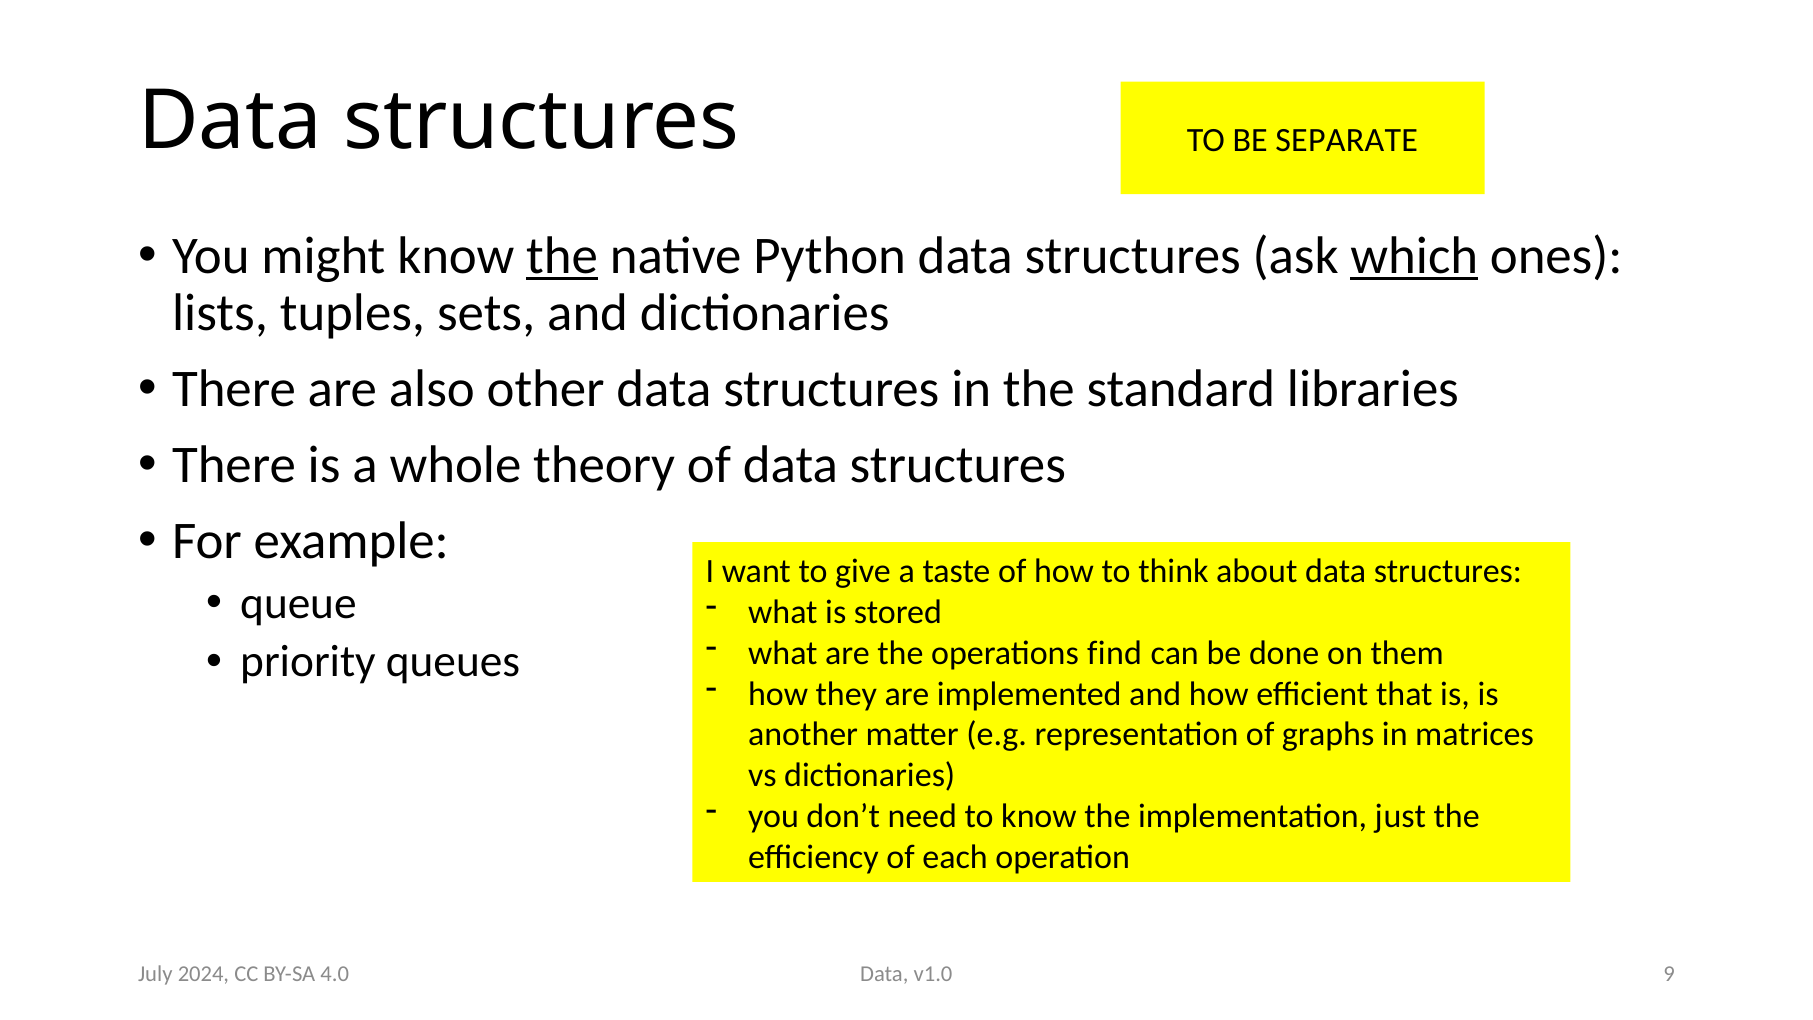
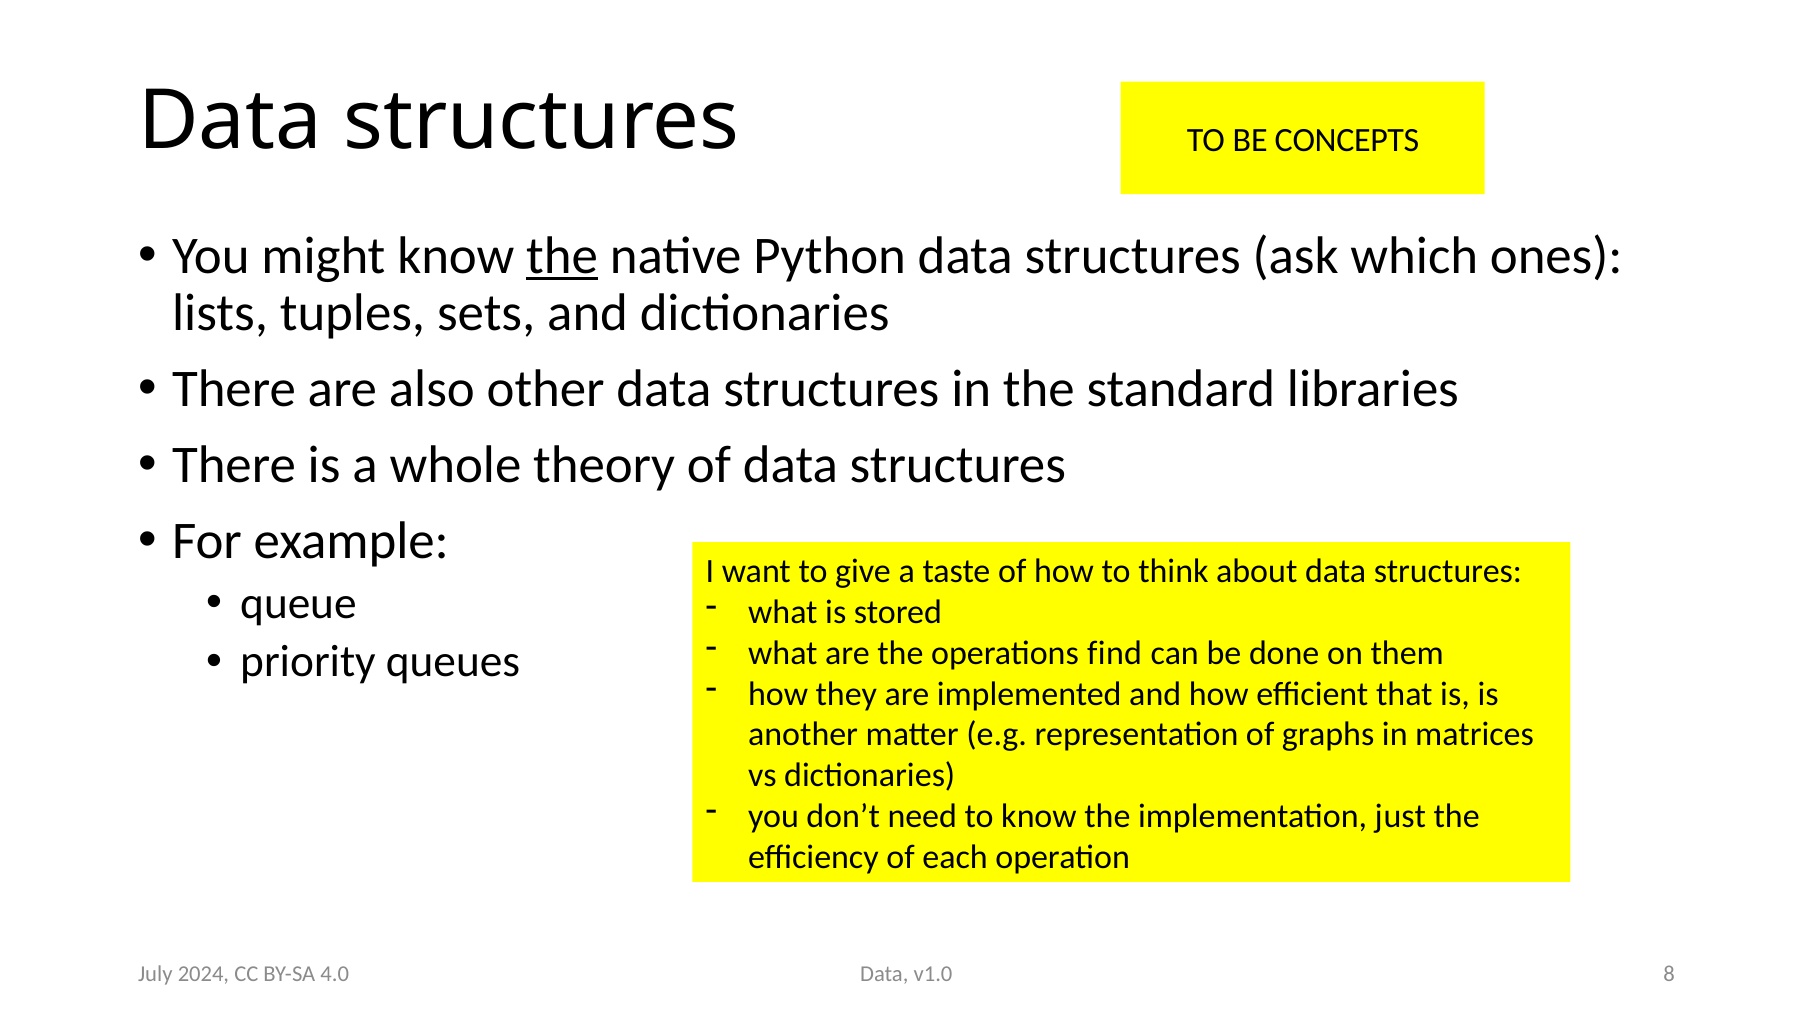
SEPARATE: SEPARATE -> CONCEPTS
which underline: present -> none
9: 9 -> 8
